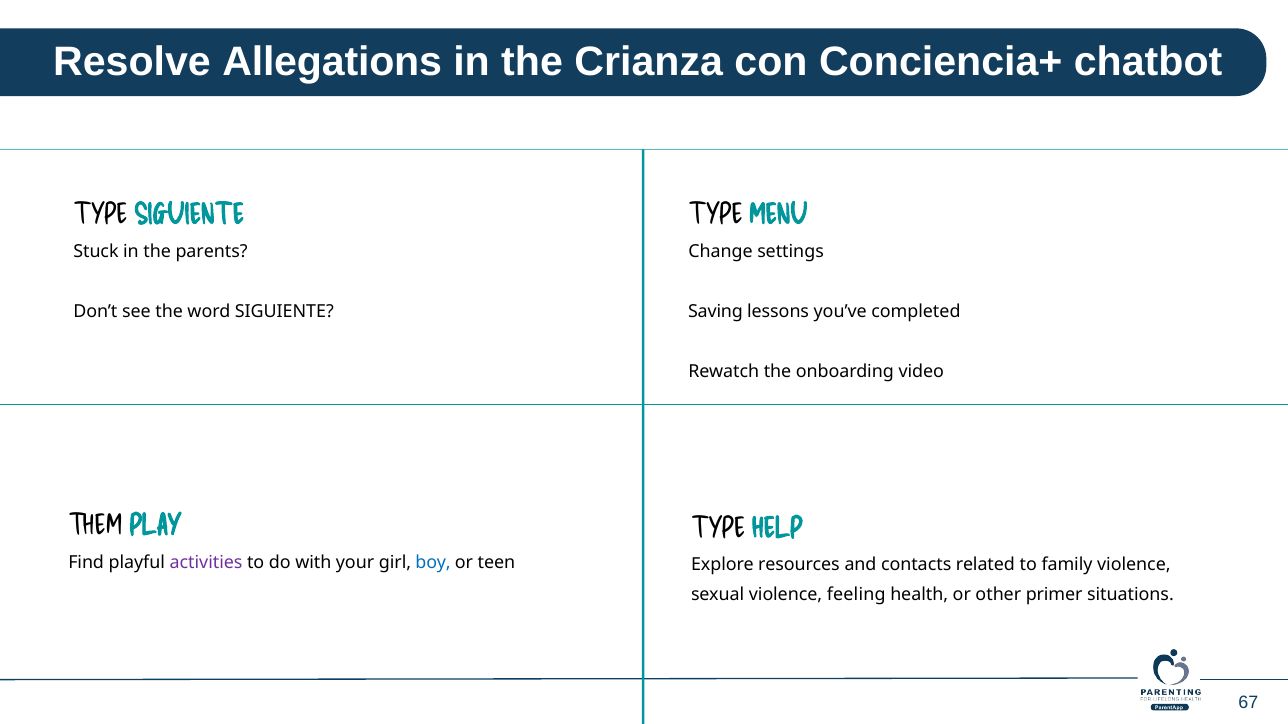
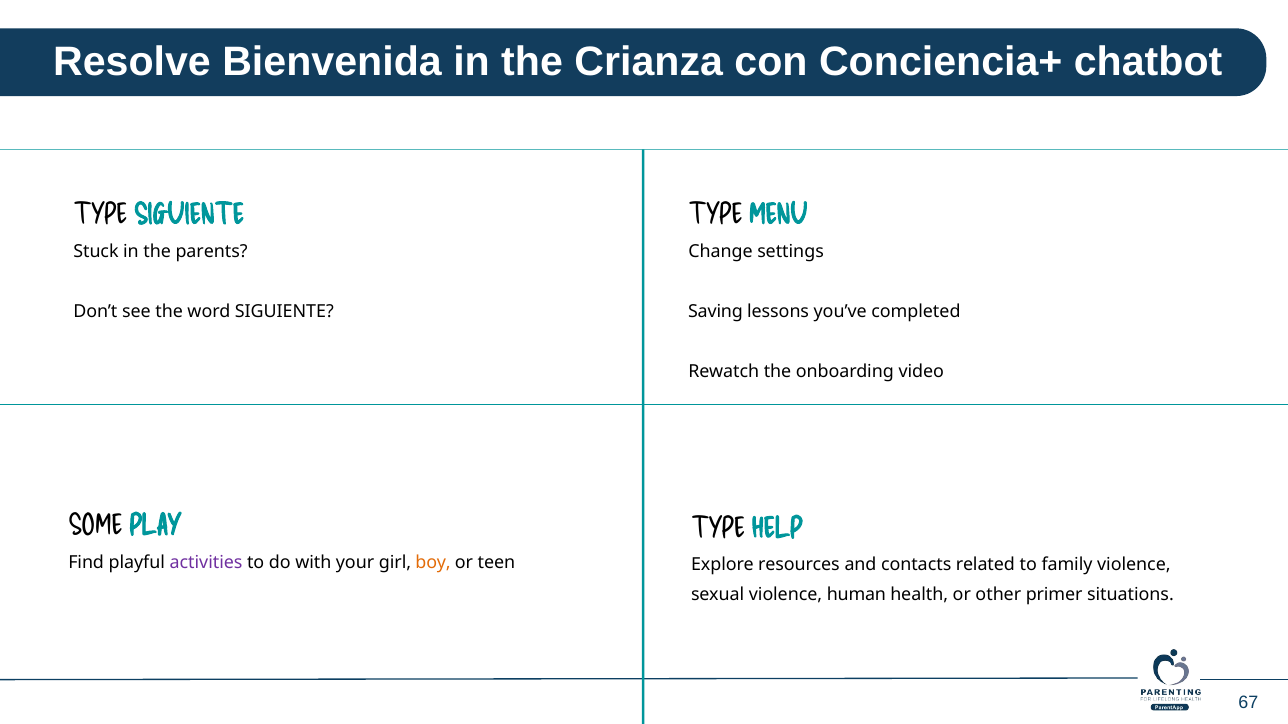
Allegations: Allegations -> Bienvenida
THEM: THEM -> SOME
boy colour: blue -> orange
feeling: feeling -> human
